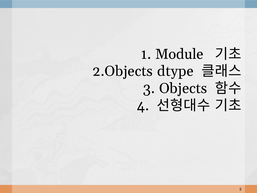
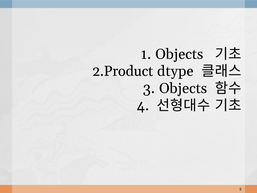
1 Module: Module -> Objects
2.Objects: 2.Objects -> 2.Product
